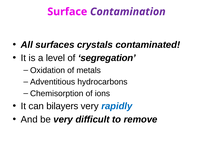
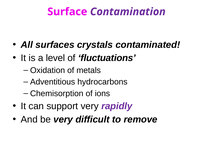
segregation: segregation -> fluctuations
bilayers: bilayers -> support
rapidly colour: blue -> purple
